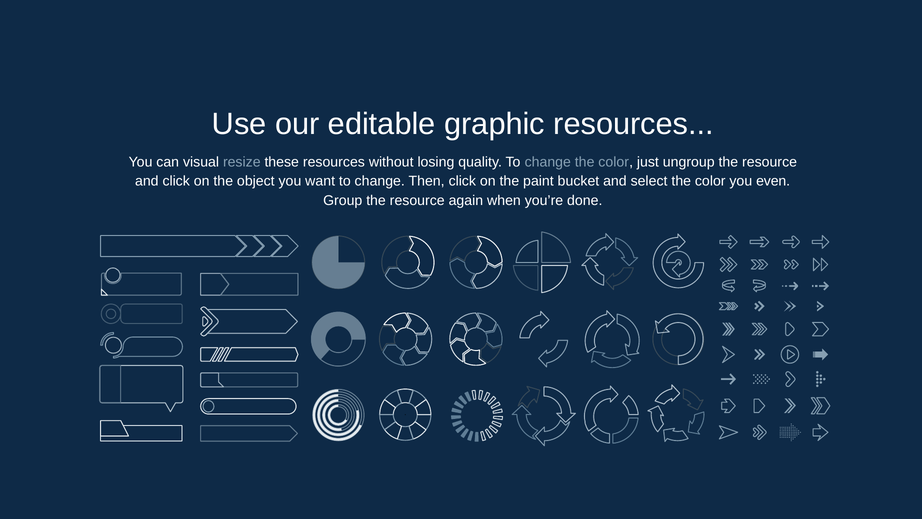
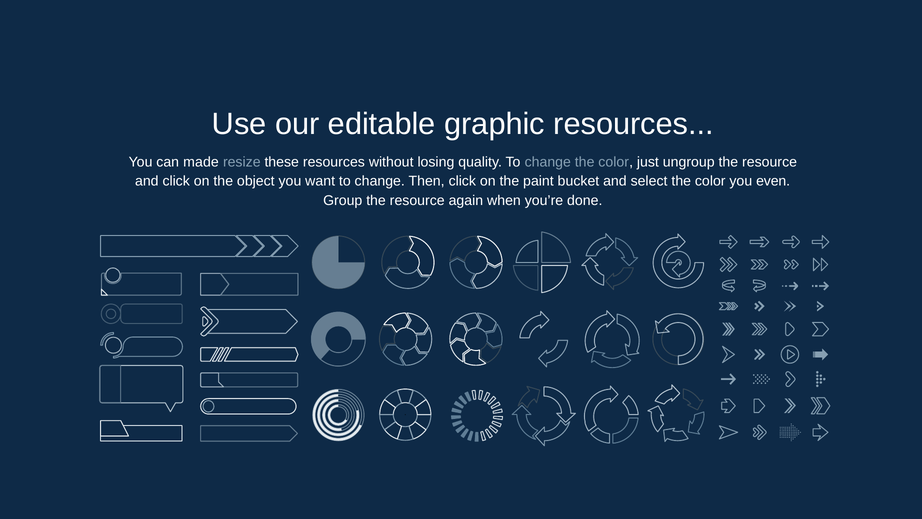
visual: visual -> made
